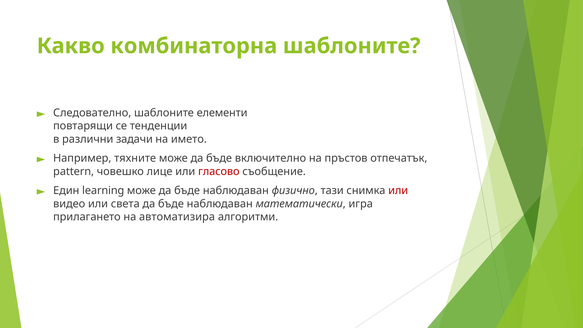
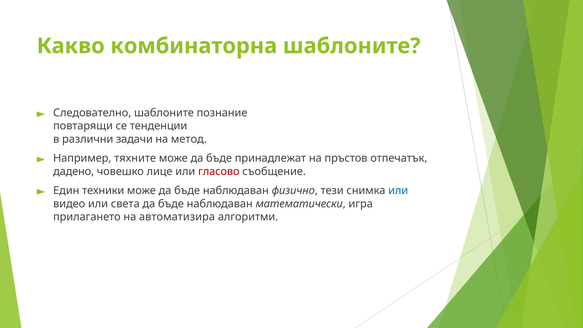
елементи: елементи -> познание
името: името -> метод
включително: включително -> принадлежат
pattern: pattern -> дадено
learning: learning -> техники
тази: тази -> тези
или at (398, 191) colour: red -> blue
